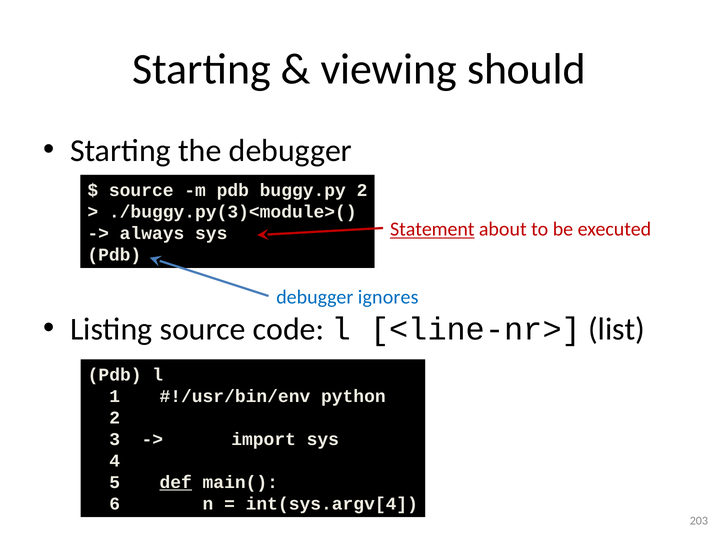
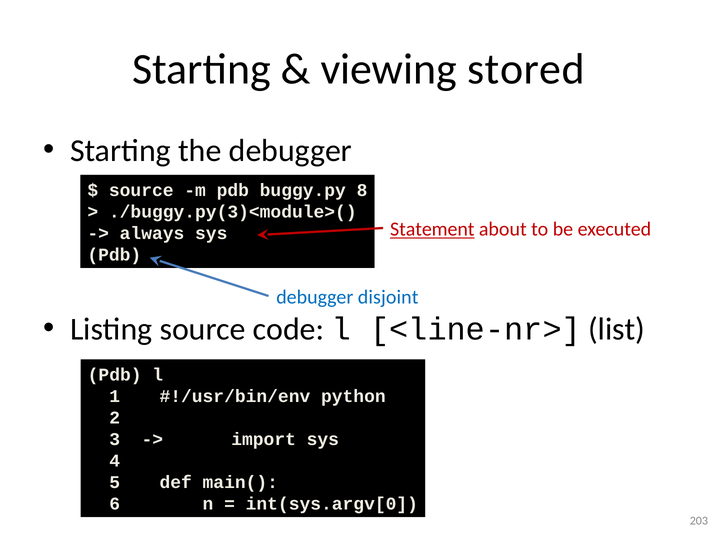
should: should -> stored
buggy.py 2: 2 -> 8
ignores: ignores -> disjoint
def underline: present -> none
int(sys.argv[4: int(sys.argv[4 -> int(sys.argv[0
